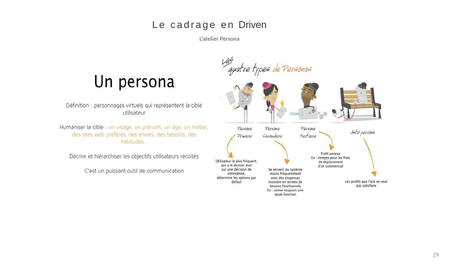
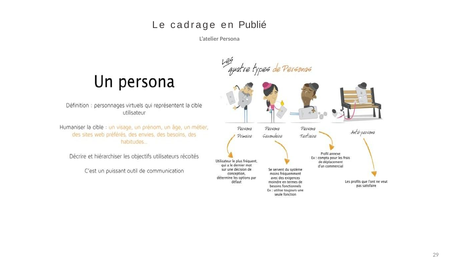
Driven: Driven -> Publié
